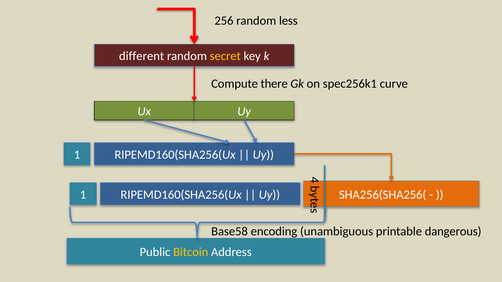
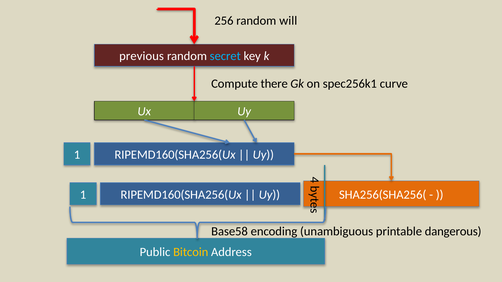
less: less -> will
different: different -> previous
secret colour: yellow -> light blue
